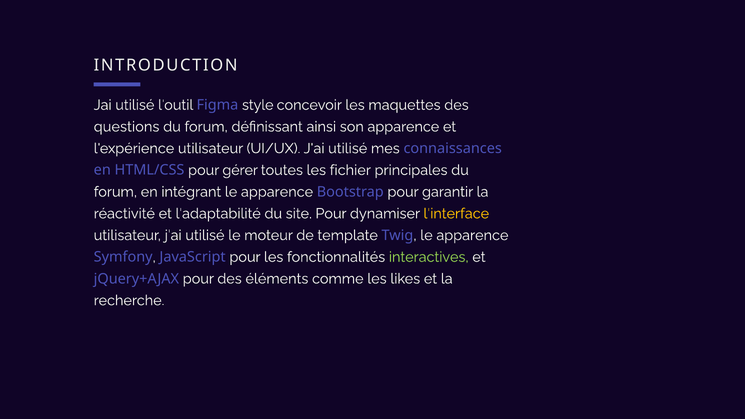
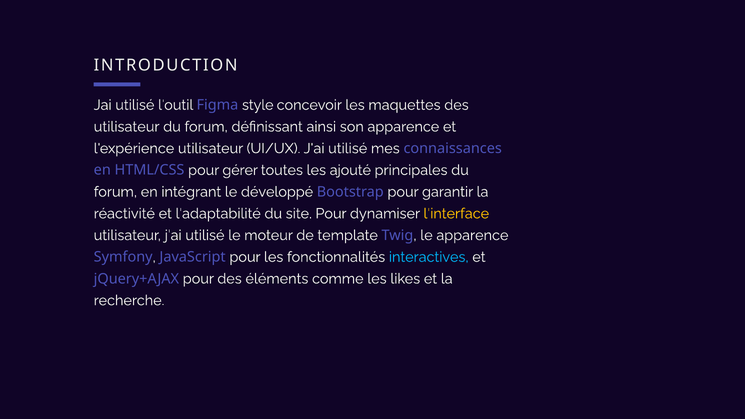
questions at (127, 127): questions -> utilisateur
fichier: fichier -> ajouté
intégrant le apparence: apparence -> développé
interactives colour: light green -> light blue
